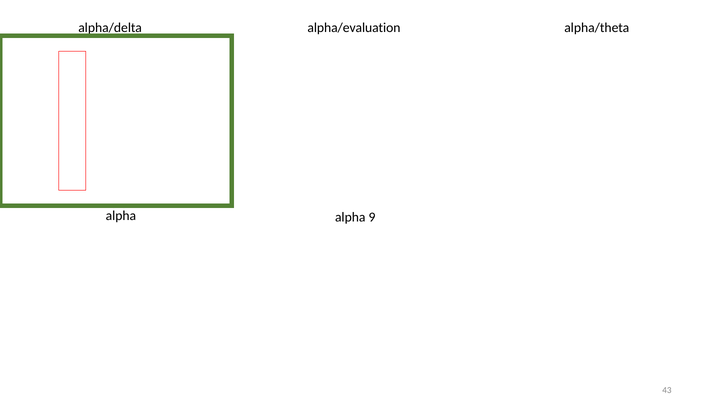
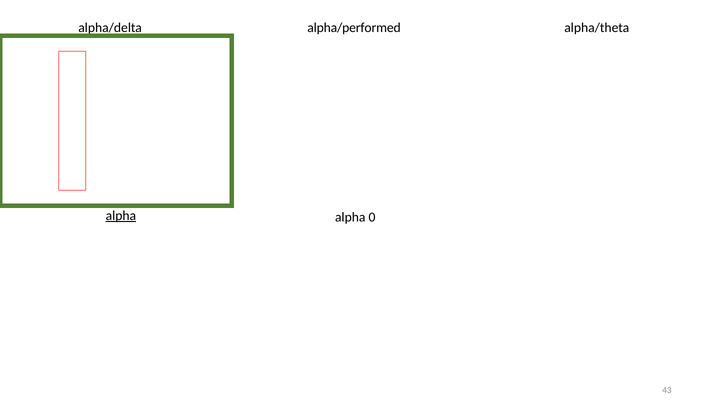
alpha/evaluation: alpha/evaluation -> alpha/performed
alpha at (121, 216) underline: none -> present
9: 9 -> 0
